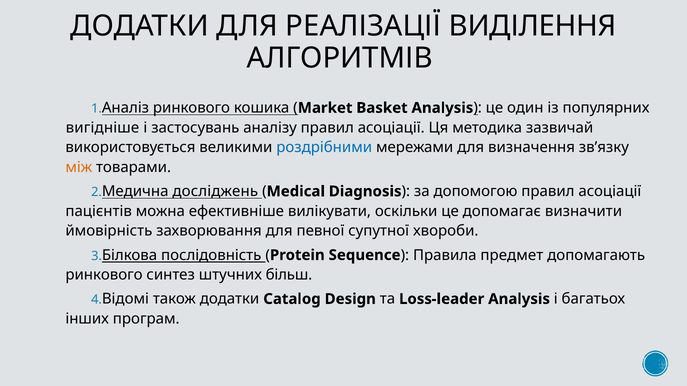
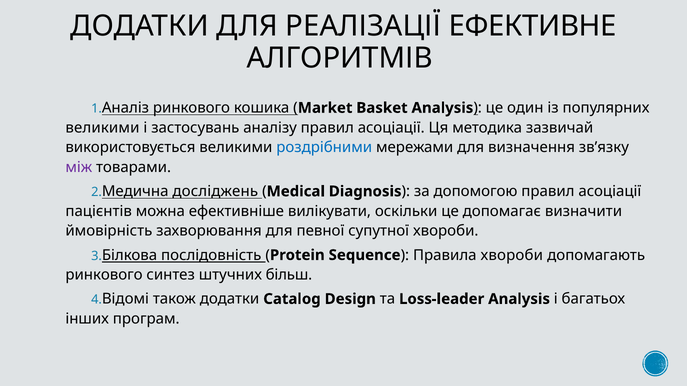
ВИДІЛЕННЯ: ВИДІЛЕННЯ -> ЕФЕКТИВНЕ
вигідніше at (102, 128): вигідніше -> великими
між colour: orange -> purple
Правила предмет: предмет -> хвороби
